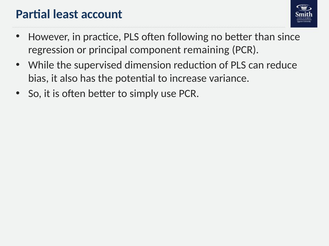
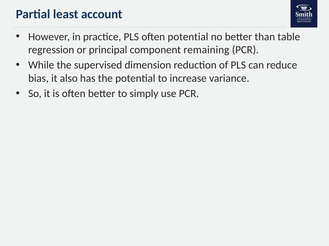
often following: following -> potential
since: since -> table
